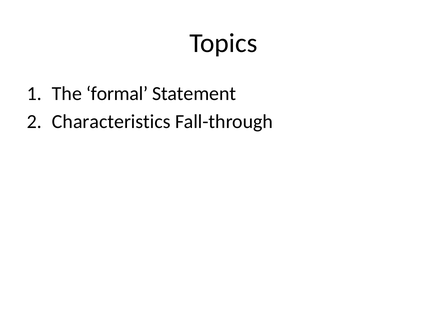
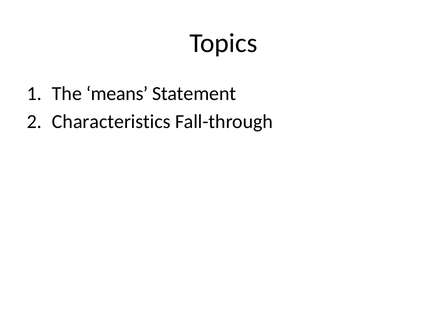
formal: formal -> means
